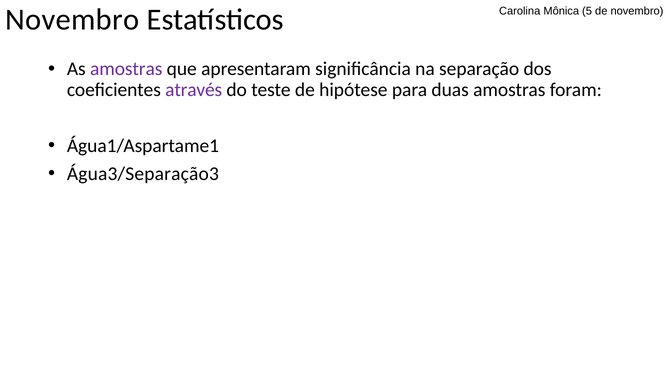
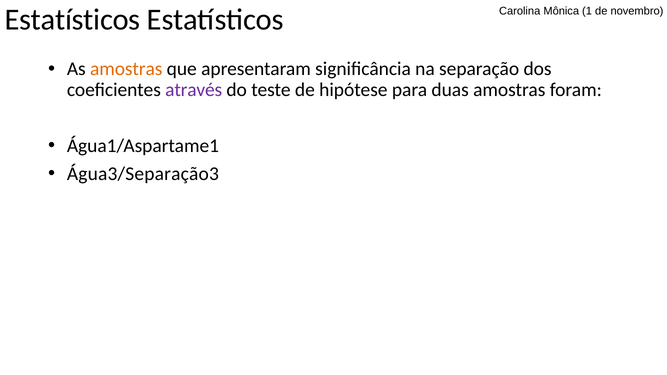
5: 5 -> 1
Novembro at (72, 20): Novembro -> Estatísticos
amostras at (126, 69) colour: purple -> orange
